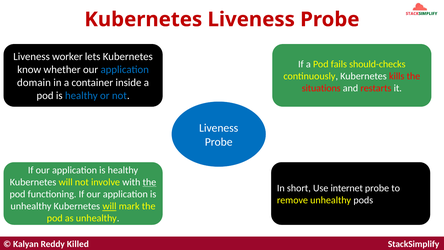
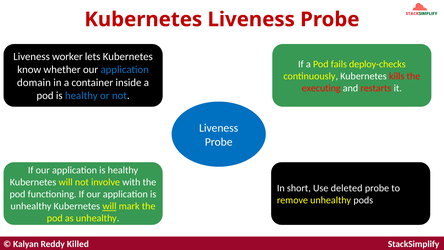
should-checks: should-checks -> deploy-checks
situations: situations -> executing
the at (149, 182) underline: present -> none
internet: internet -> deleted
